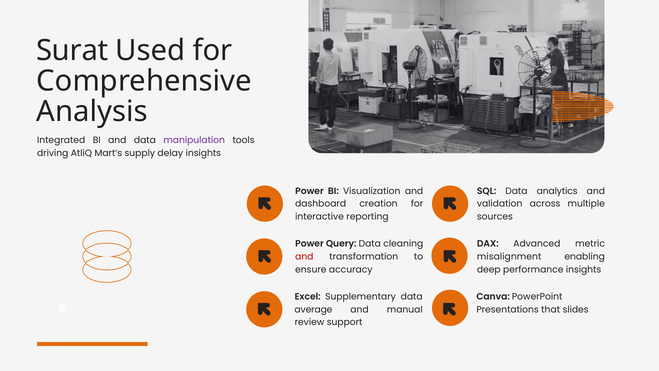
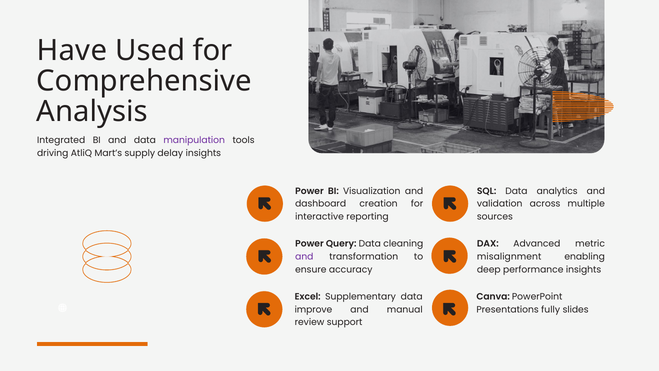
Surat: Surat -> Have
and at (304, 257) colour: red -> purple
average: average -> improve
that: that -> fully
